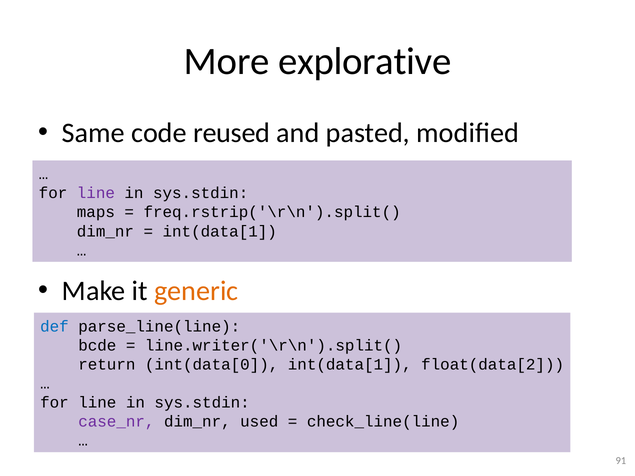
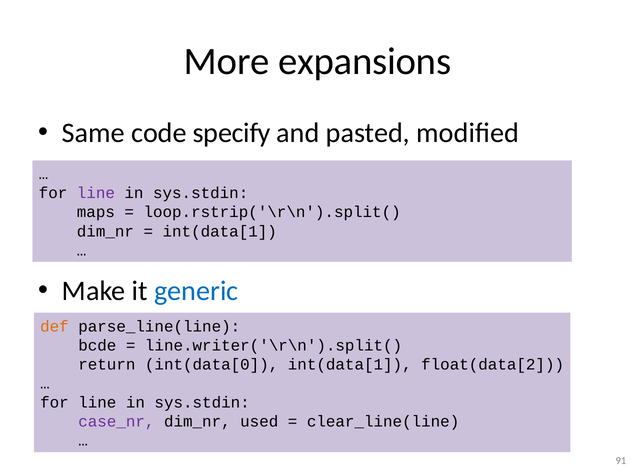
explorative: explorative -> expansions
reused: reused -> specify
freq.rstrip('\r\n').split(: freq.rstrip('\r\n').split( -> loop.rstrip('\r\n').split(
generic colour: orange -> blue
def colour: blue -> orange
check_line(line: check_line(line -> clear_line(line
